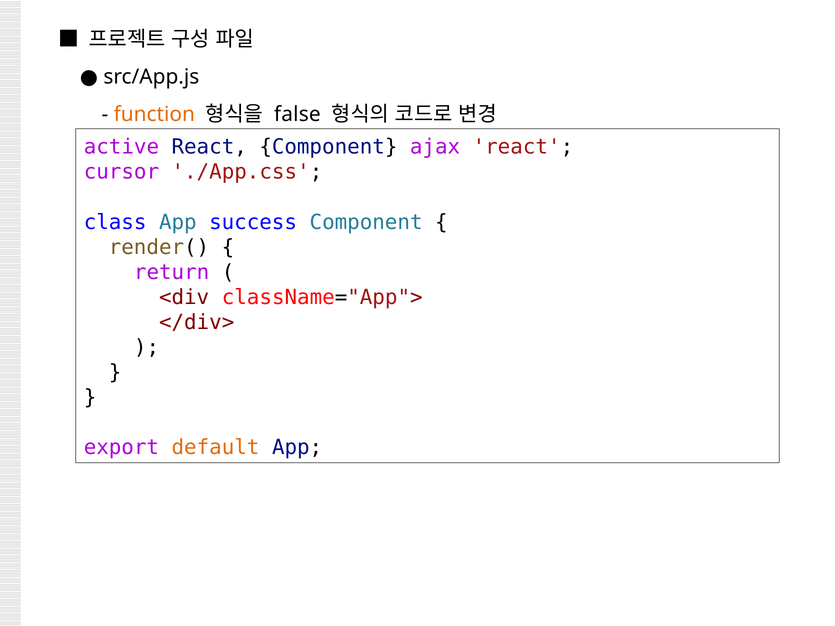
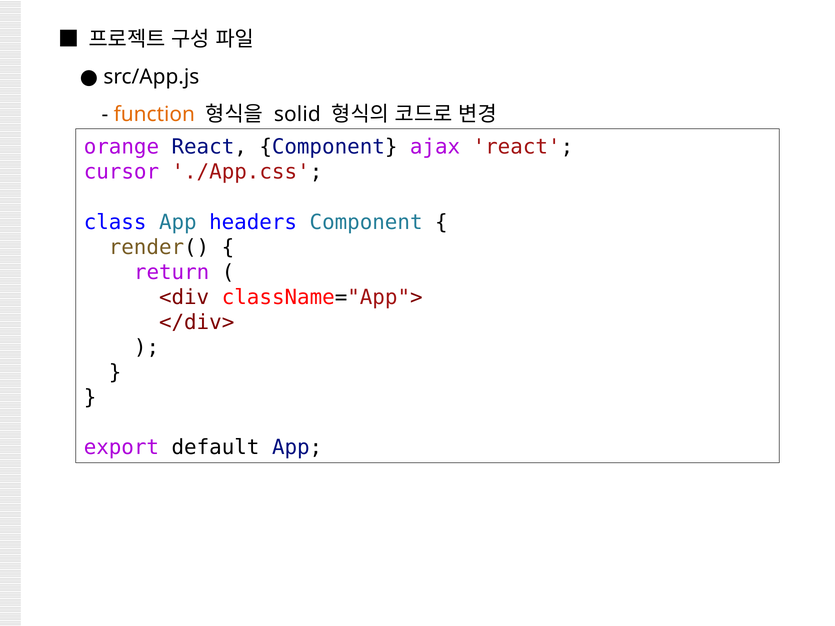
false: false -> solid
active: active -> orange
success: success -> headers
default colour: orange -> black
